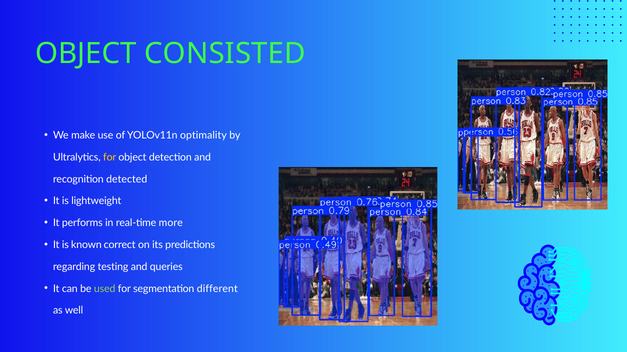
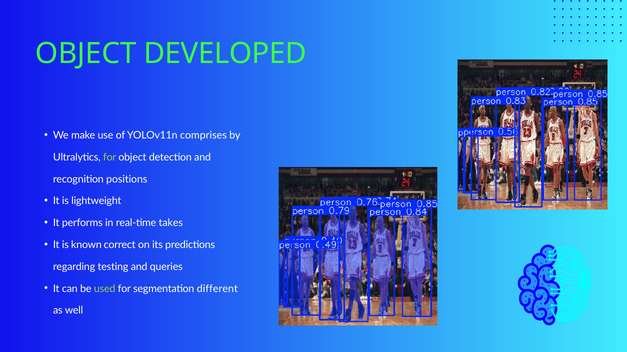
CONSISTED: CONSISTED -> DEVELOPED
optimality: optimality -> comprises
for at (110, 158) colour: yellow -> light green
detected: detected -> positions
more: more -> takes
